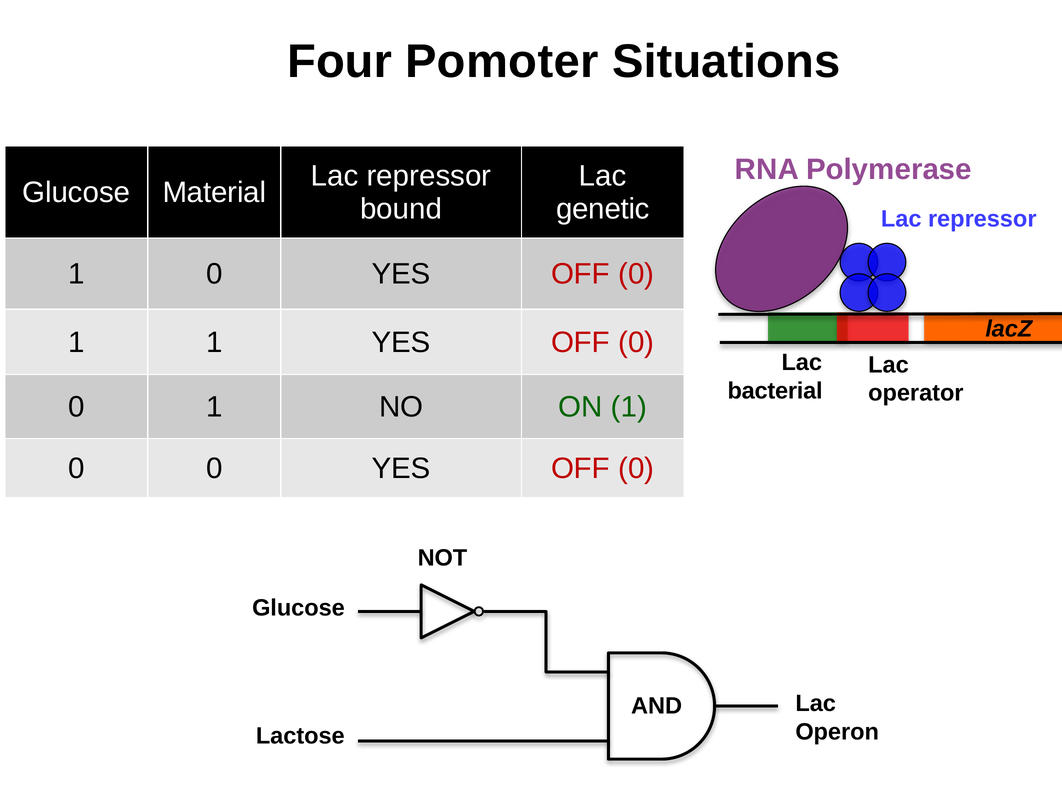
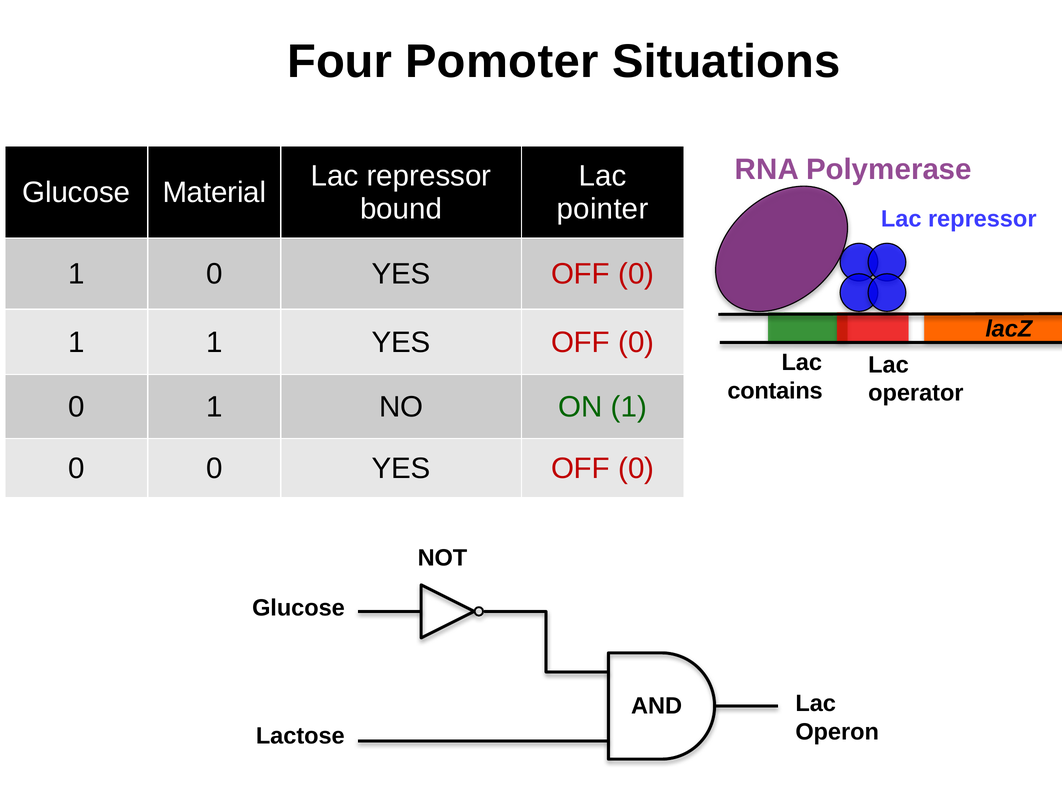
genetic: genetic -> pointer
bacterial: bacterial -> contains
